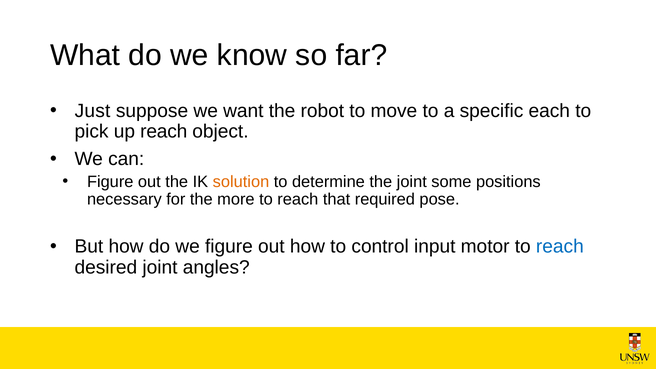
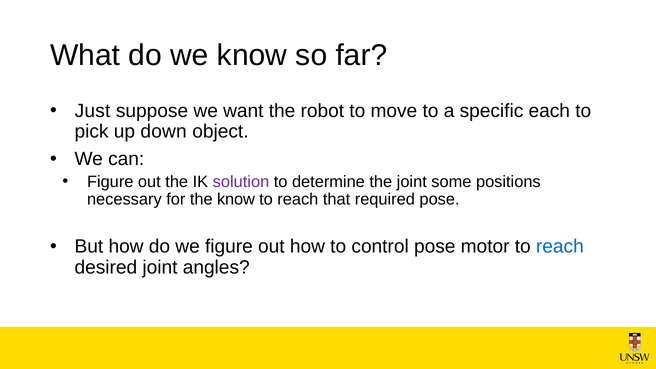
up reach: reach -> down
solution colour: orange -> purple
the more: more -> know
control input: input -> pose
